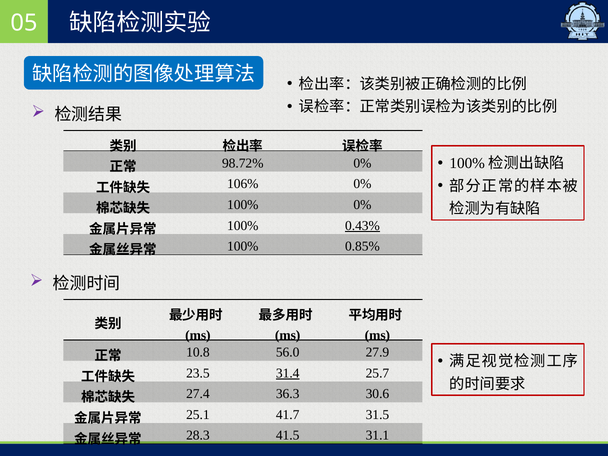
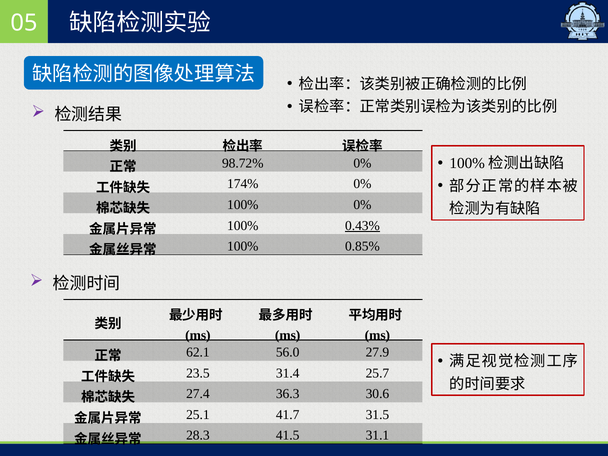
106%: 106% -> 174%
10.8: 10.8 -> 62.1
31.4 underline: present -> none
